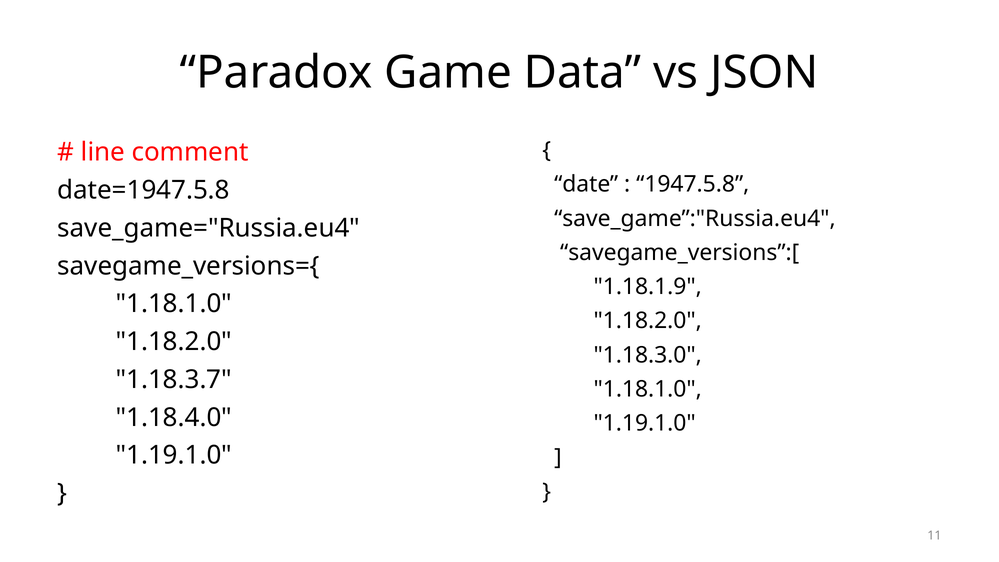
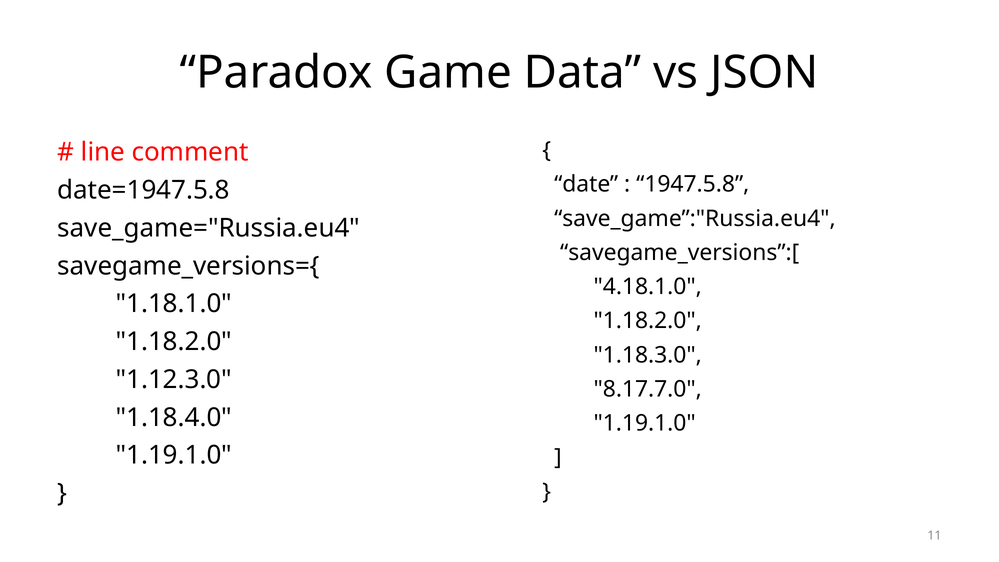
1.18.1.9: 1.18.1.9 -> 4.18.1.0
1.18.3.7: 1.18.3.7 -> 1.12.3.0
1.18.1.0 at (648, 389): 1.18.1.0 -> 8.17.7.0
